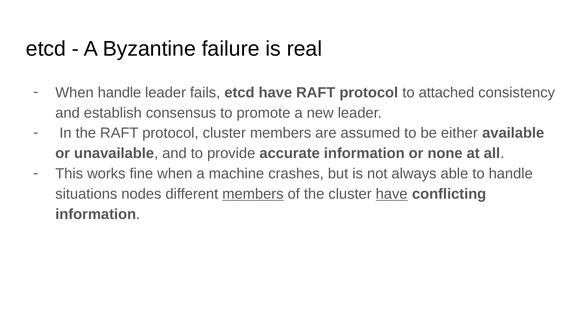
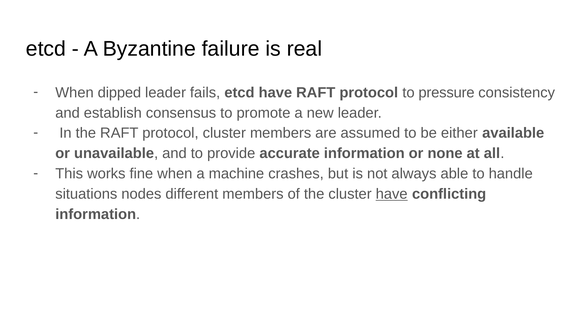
When handle: handle -> dipped
attached: attached -> pressure
members at (253, 194) underline: present -> none
